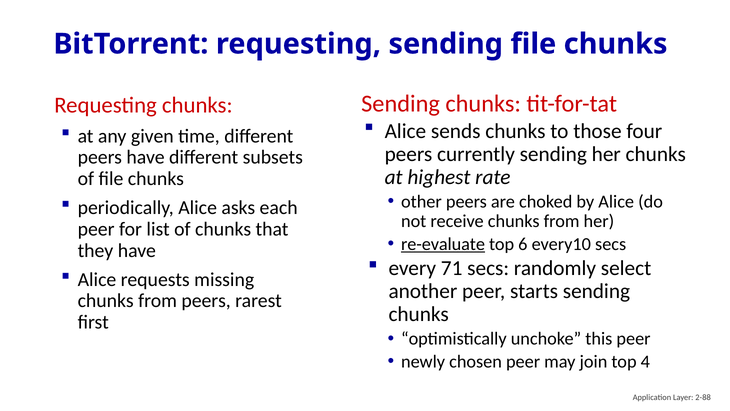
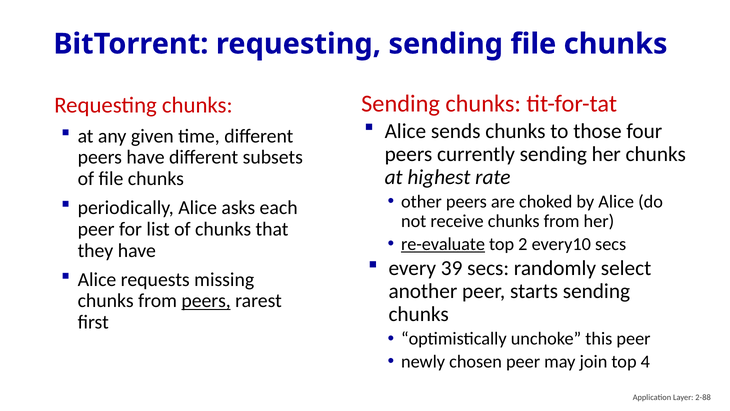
6: 6 -> 2
71: 71 -> 39
peers at (206, 301) underline: none -> present
